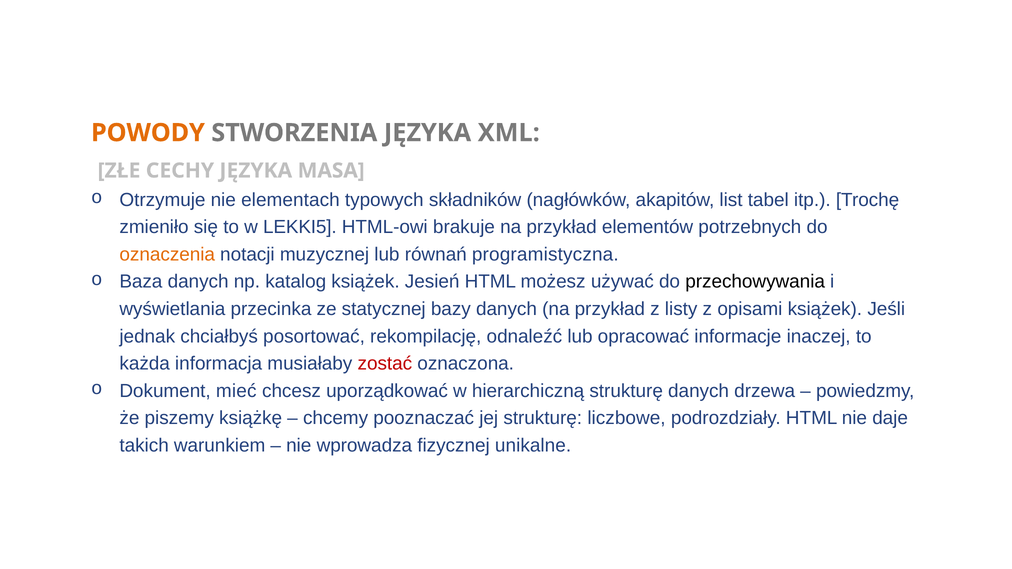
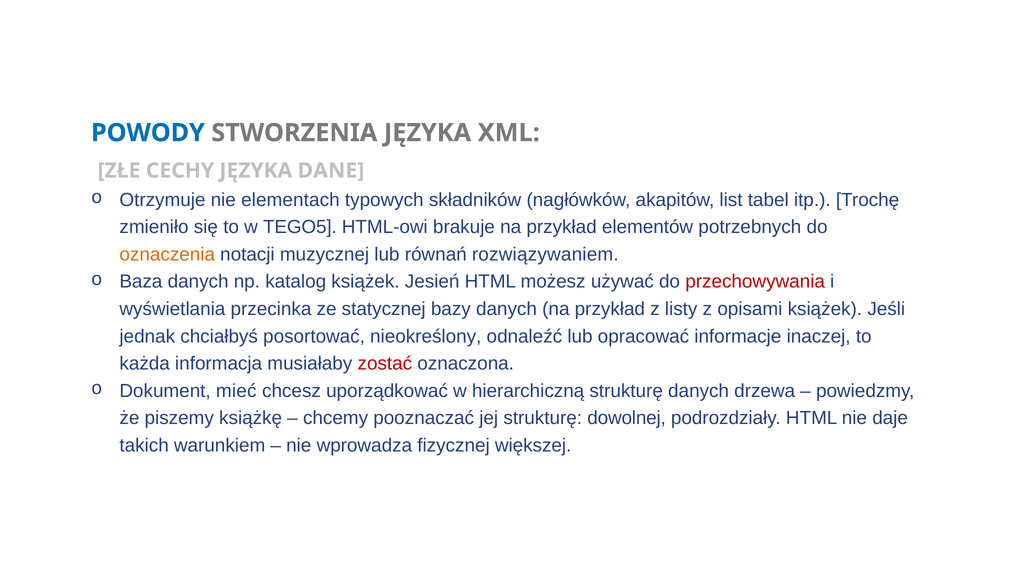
POWODY colour: orange -> blue
MASA: MASA -> DANE
LEKKI5: LEKKI5 -> TEGO5
programistyczna: programistyczna -> rozwiązywaniem
przechowywania colour: black -> red
rekompilację: rekompilację -> nieokreślony
liczbowe: liczbowe -> dowolnej
unikalne: unikalne -> większej
